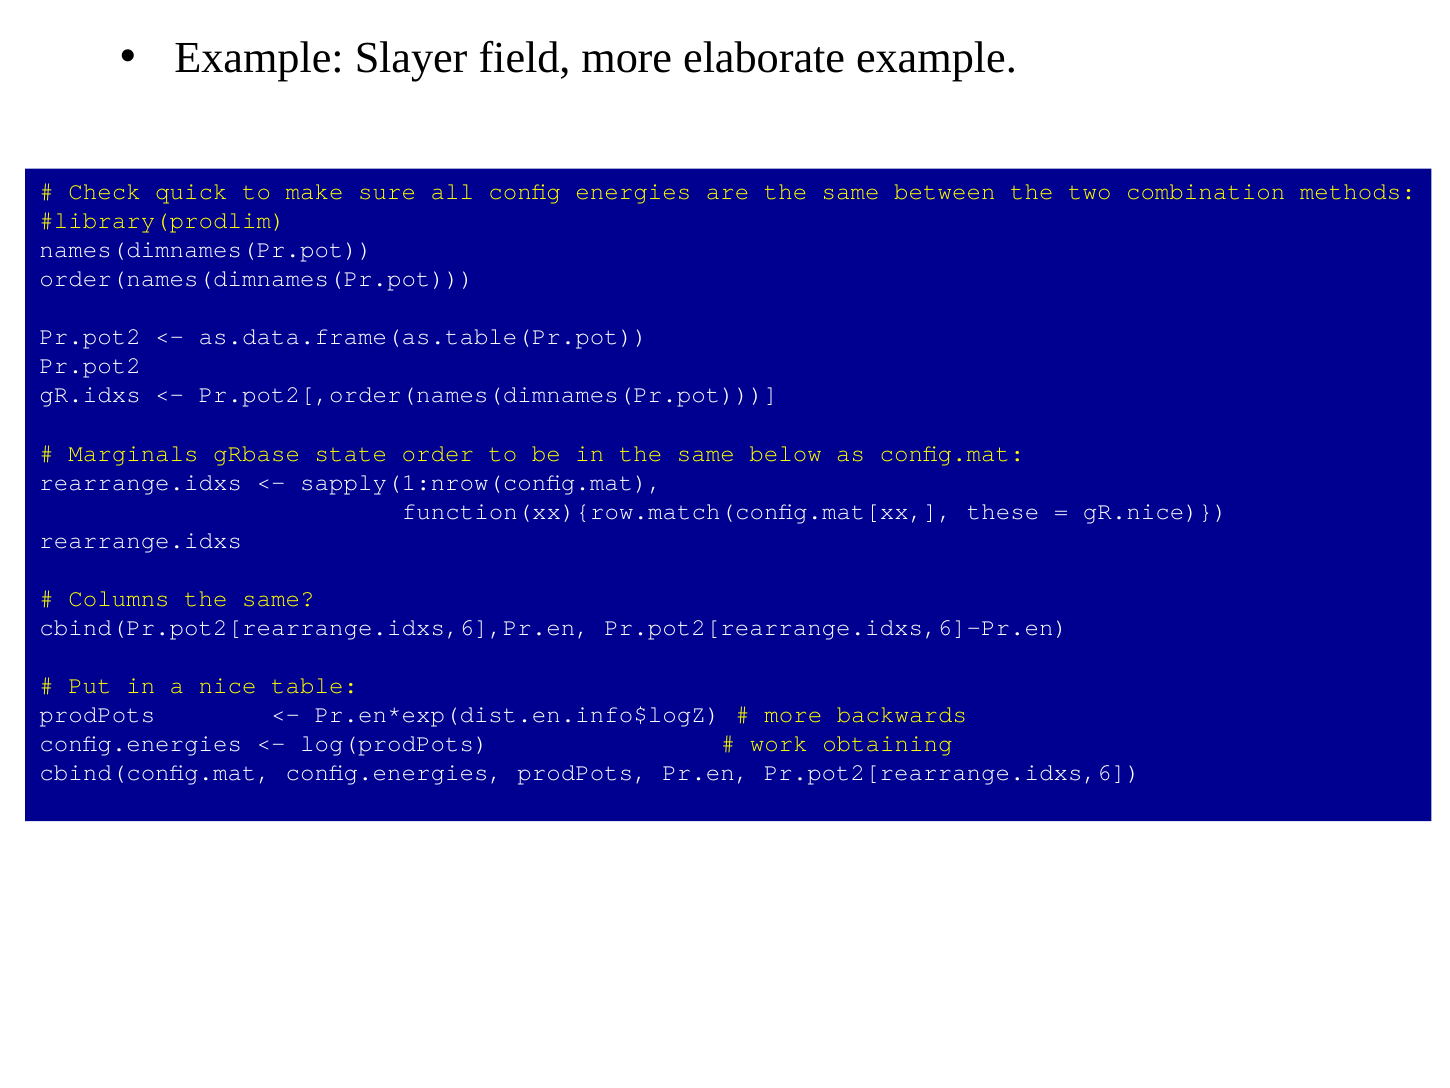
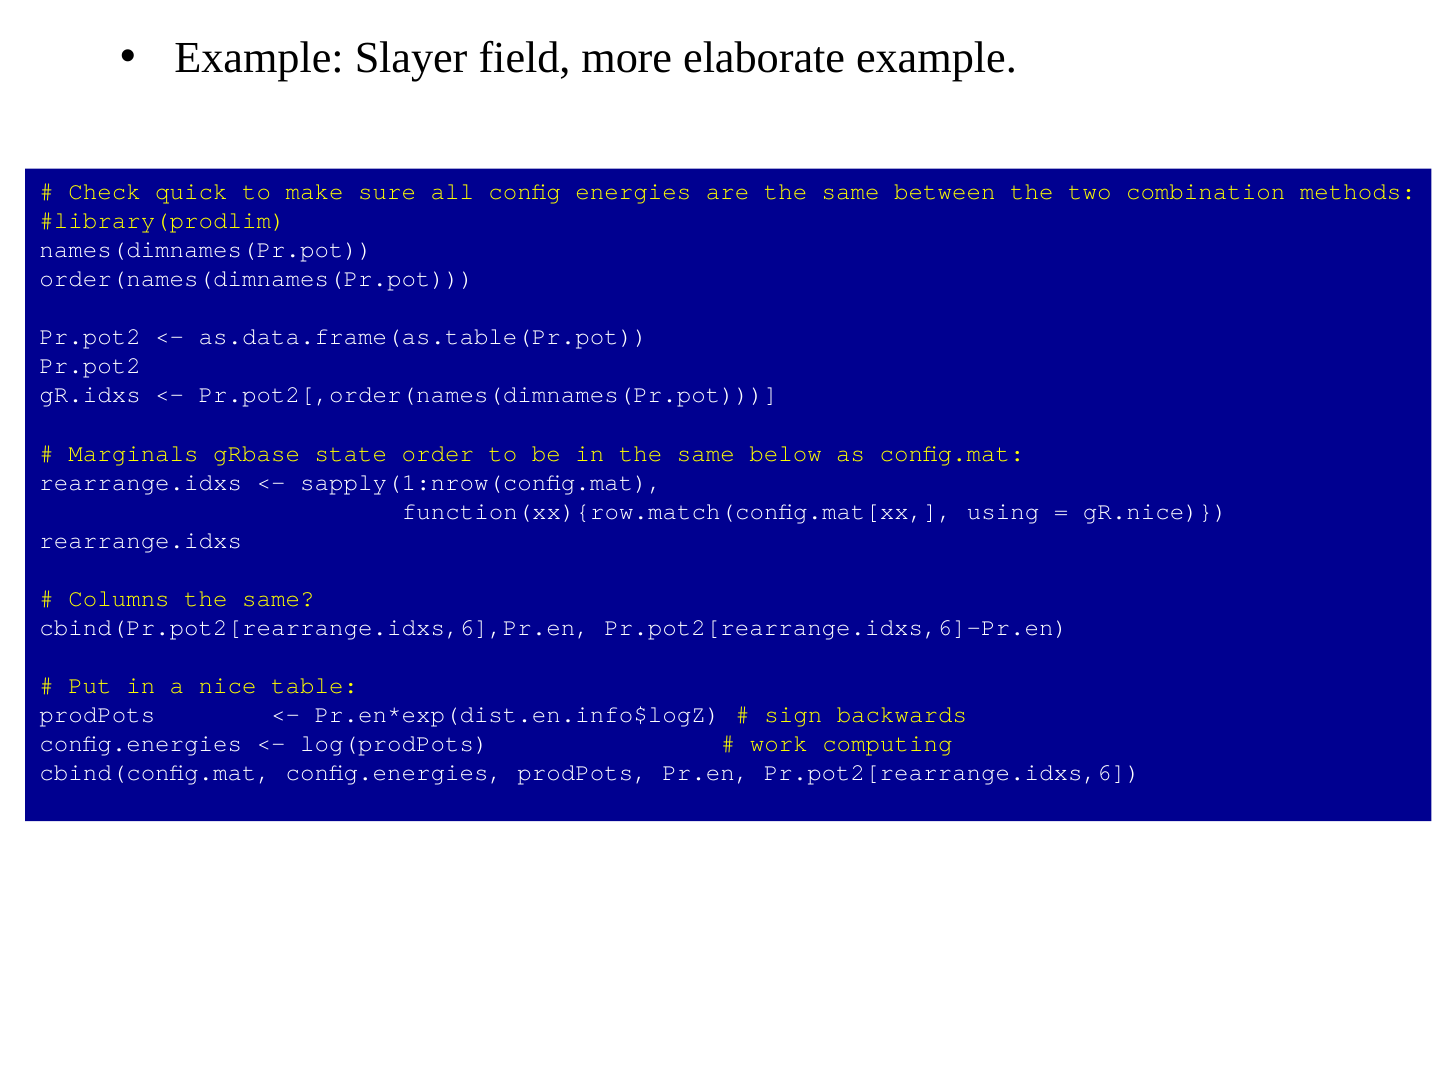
these: these -> using
more at (793, 714): more -> sign
obtaining: obtaining -> computing
